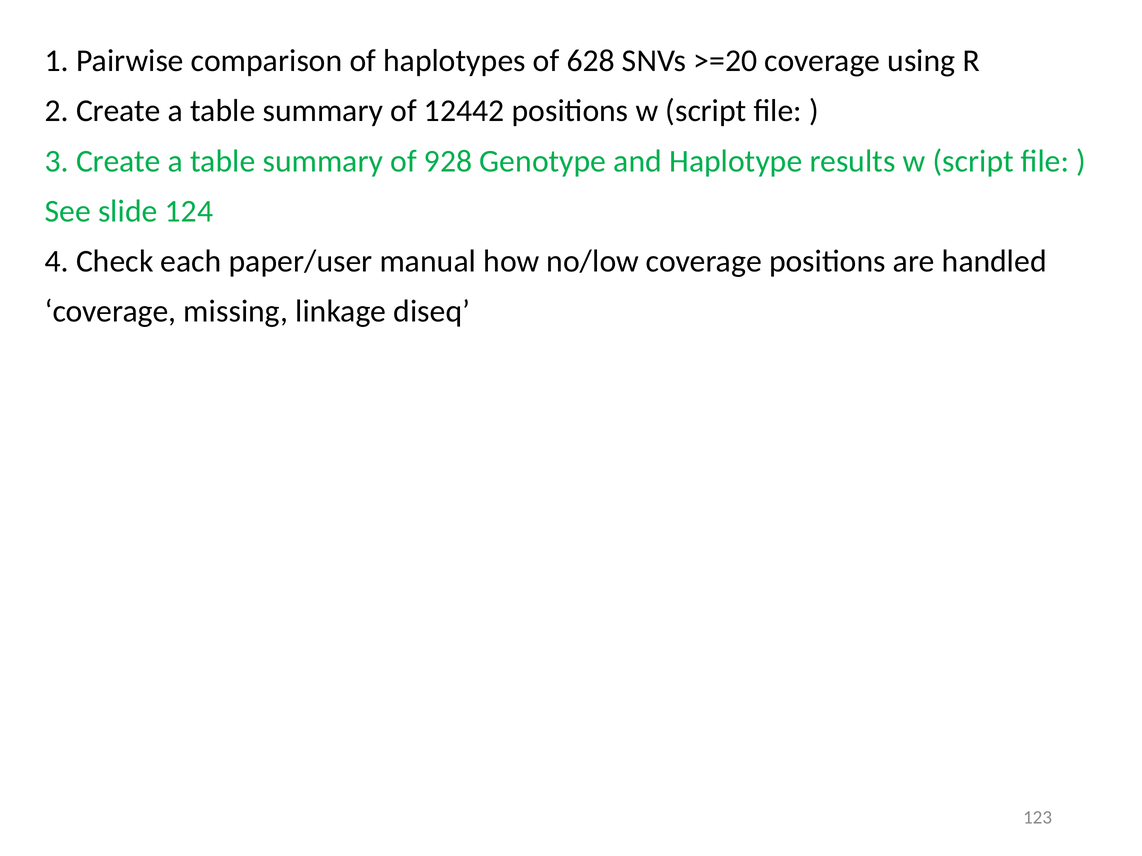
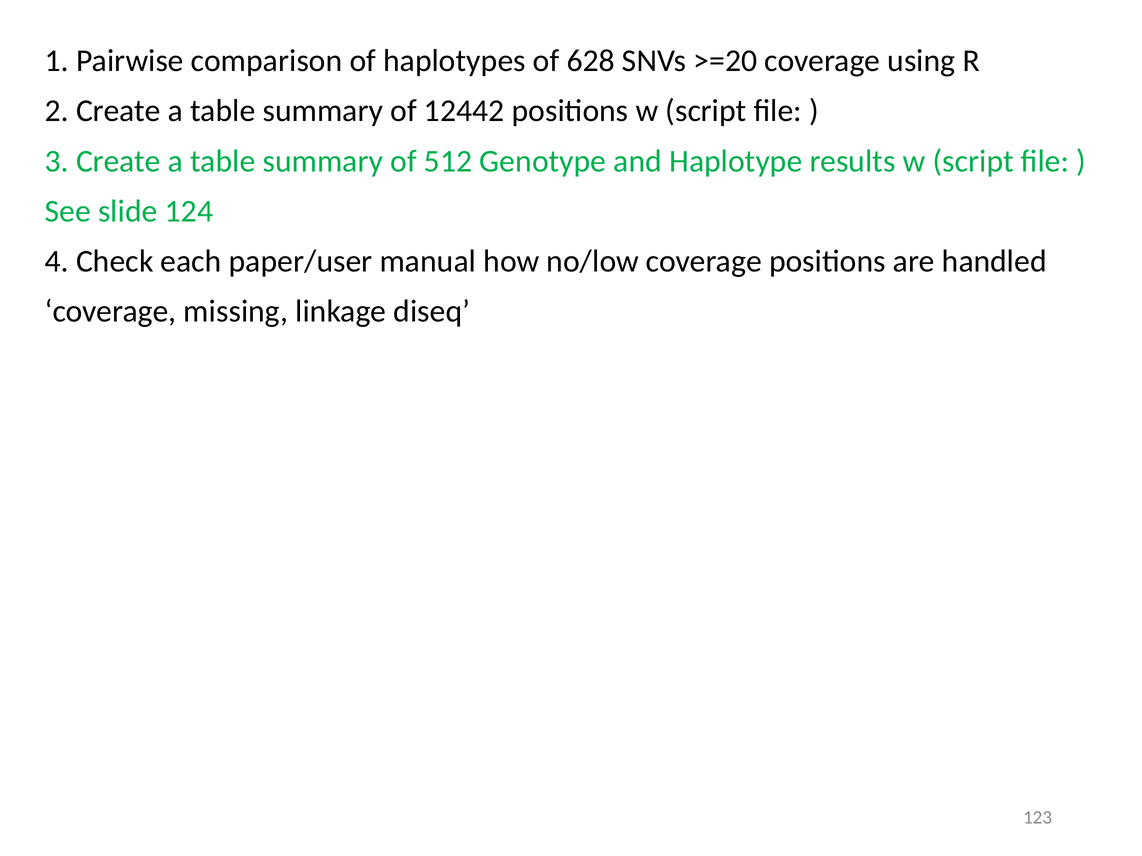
928: 928 -> 512
